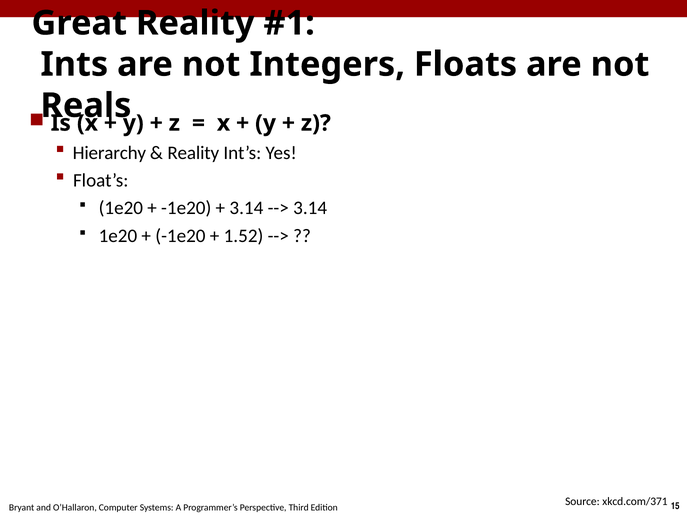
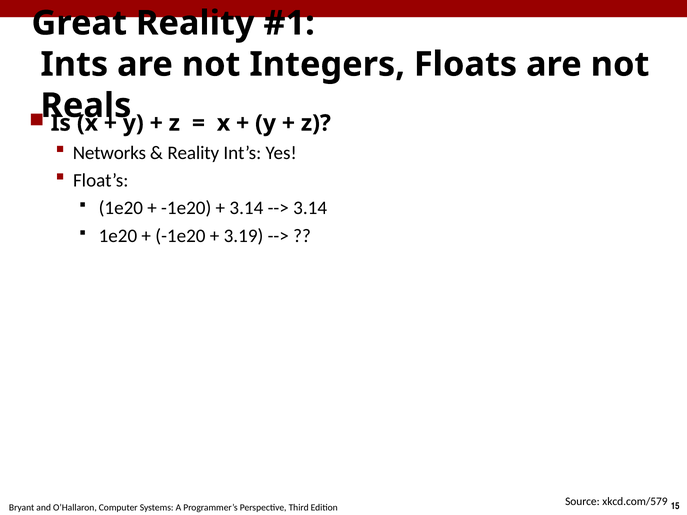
Hierarchy: Hierarchy -> Networks
1.52: 1.52 -> 3.19
xkcd.com/371: xkcd.com/371 -> xkcd.com/579
